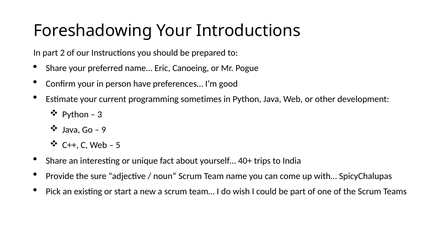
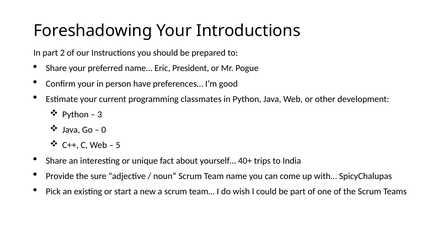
Canoeing: Canoeing -> President
sometimes: sometimes -> classmates
9: 9 -> 0
